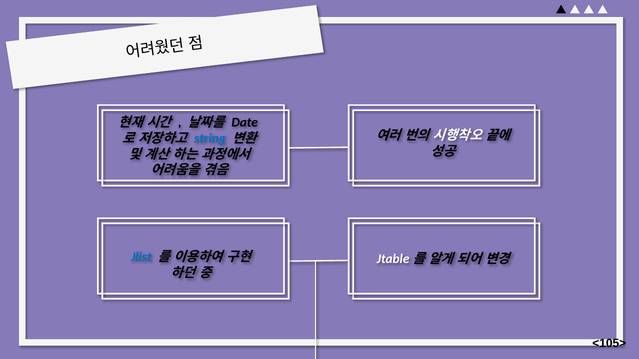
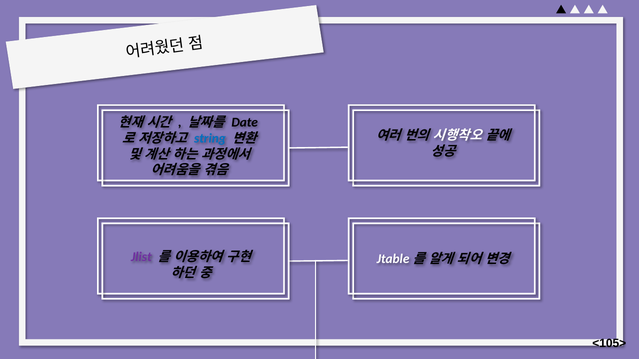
Jlist colour: blue -> purple
